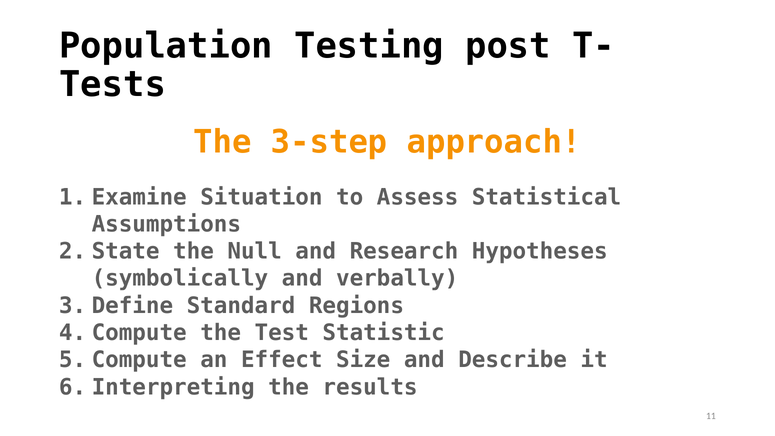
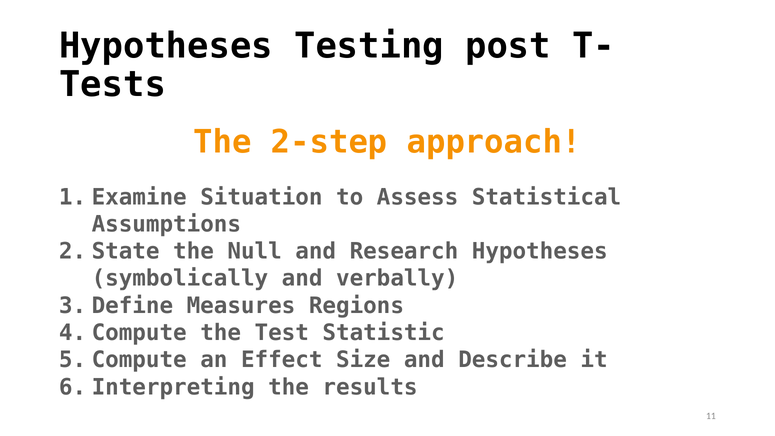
Population at (166, 46): Population -> Hypotheses
3-step: 3-step -> 2-step
Standard: Standard -> Measures
